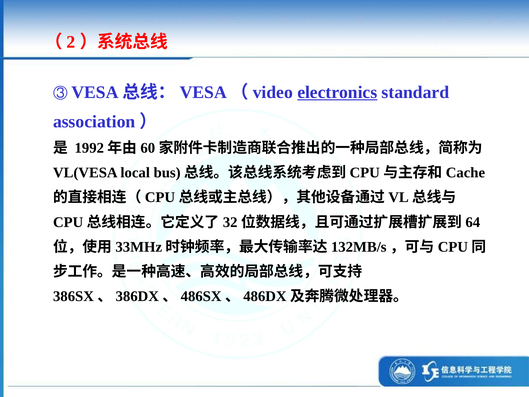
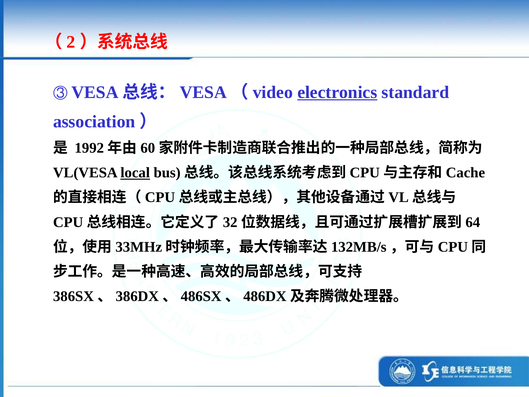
local underline: none -> present
